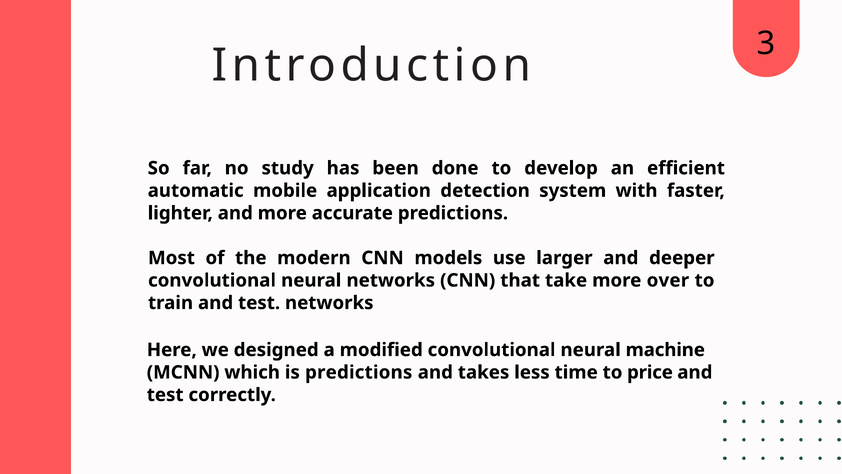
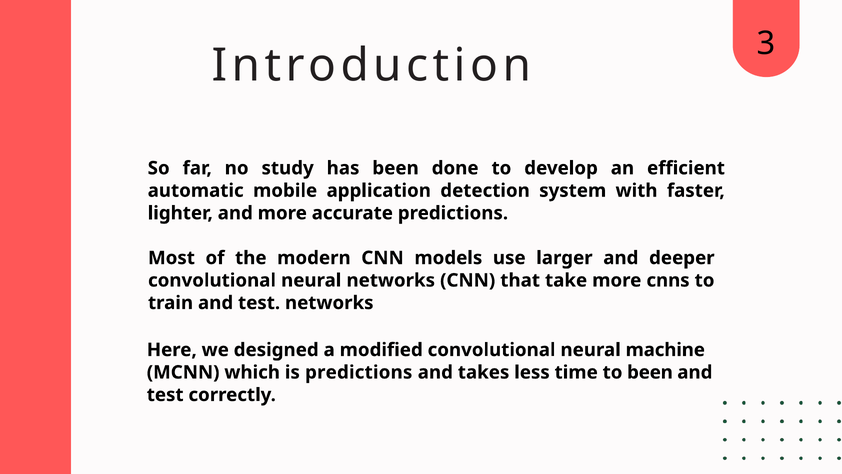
over: over -> cnns
to price: price -> been
